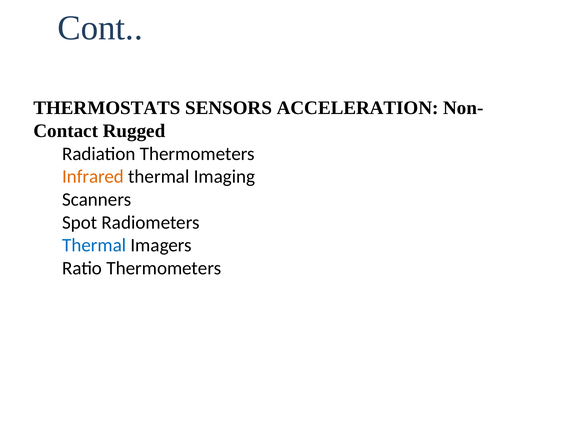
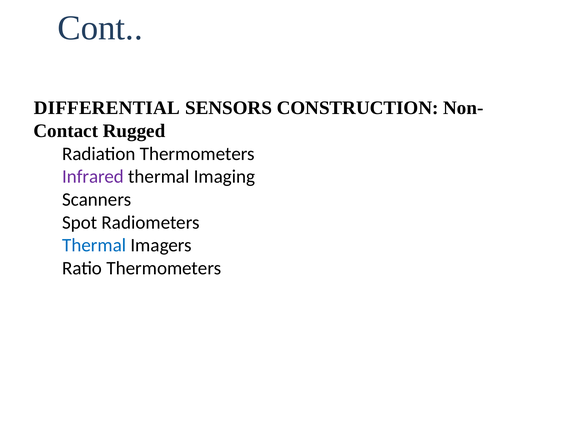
THERMOSTATS: THERMOSTATS -> DIFFERENTIAL
ACCELERATION: ACCELERATION -> CONSTRUCTION
Infrared colour: orange -> purple
